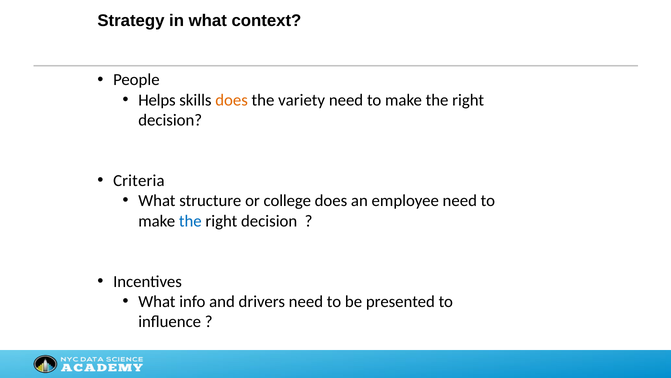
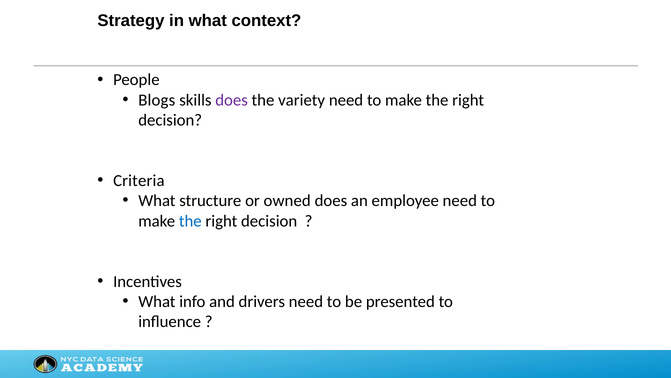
Helps: Helps -> Blogs
does at (232, 100) colour: orange -> purple
college: college -> owned
